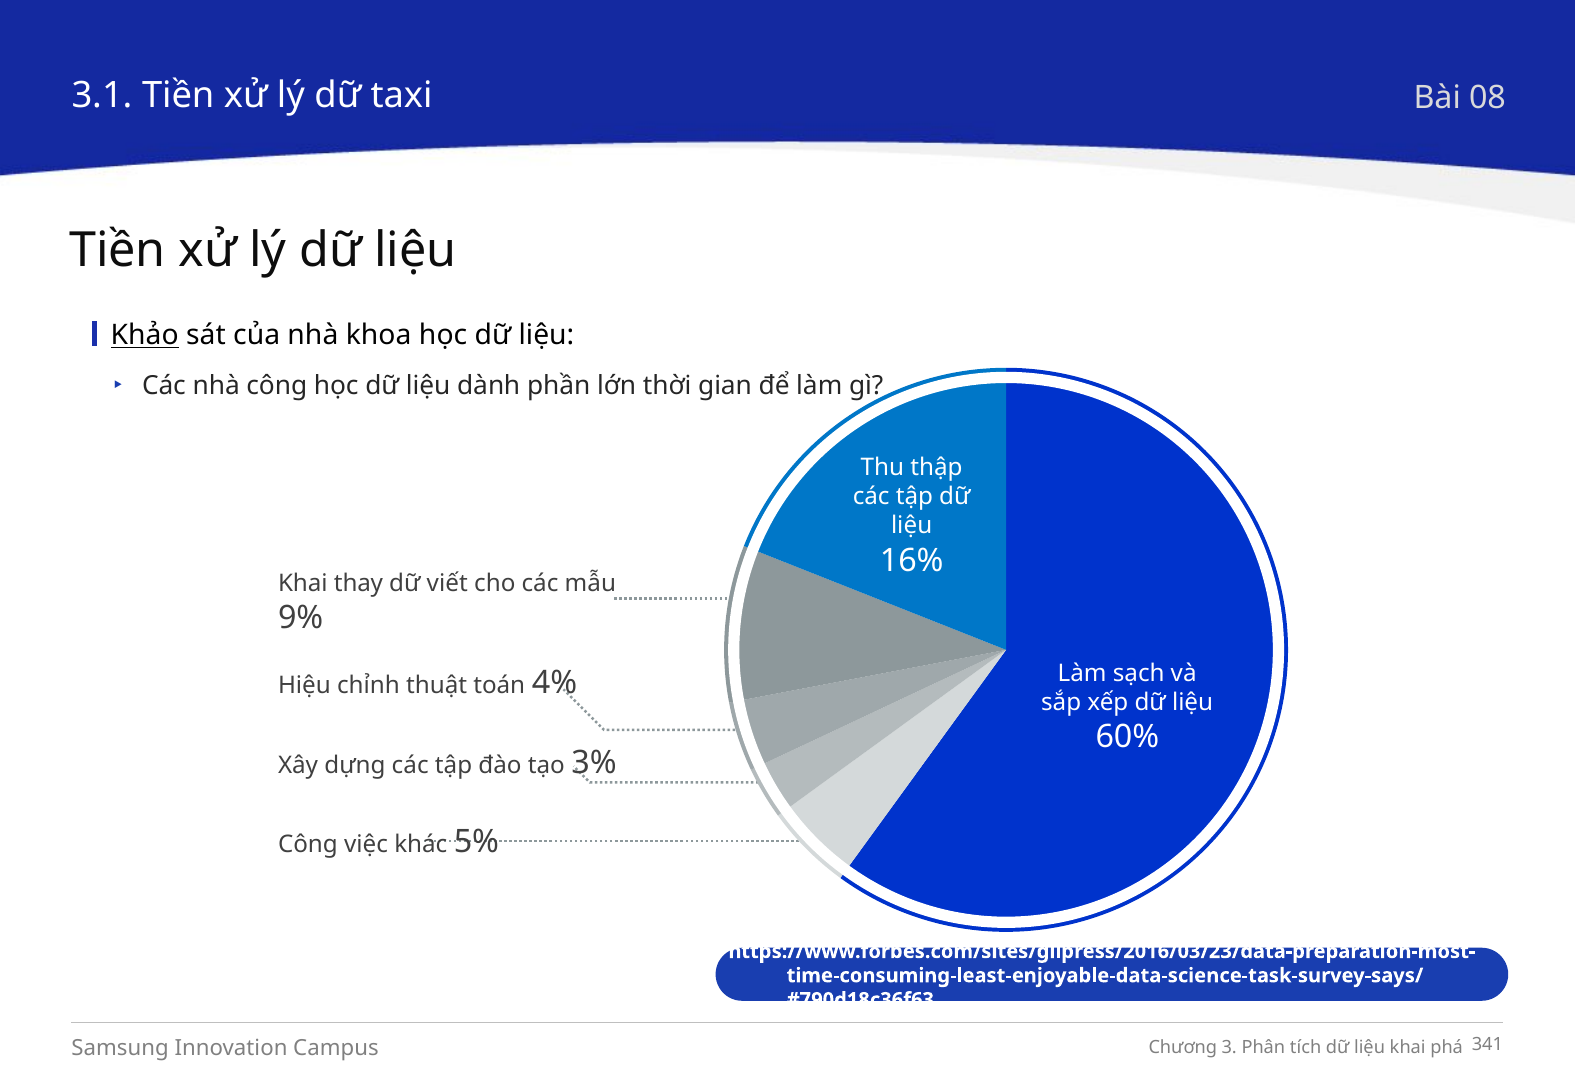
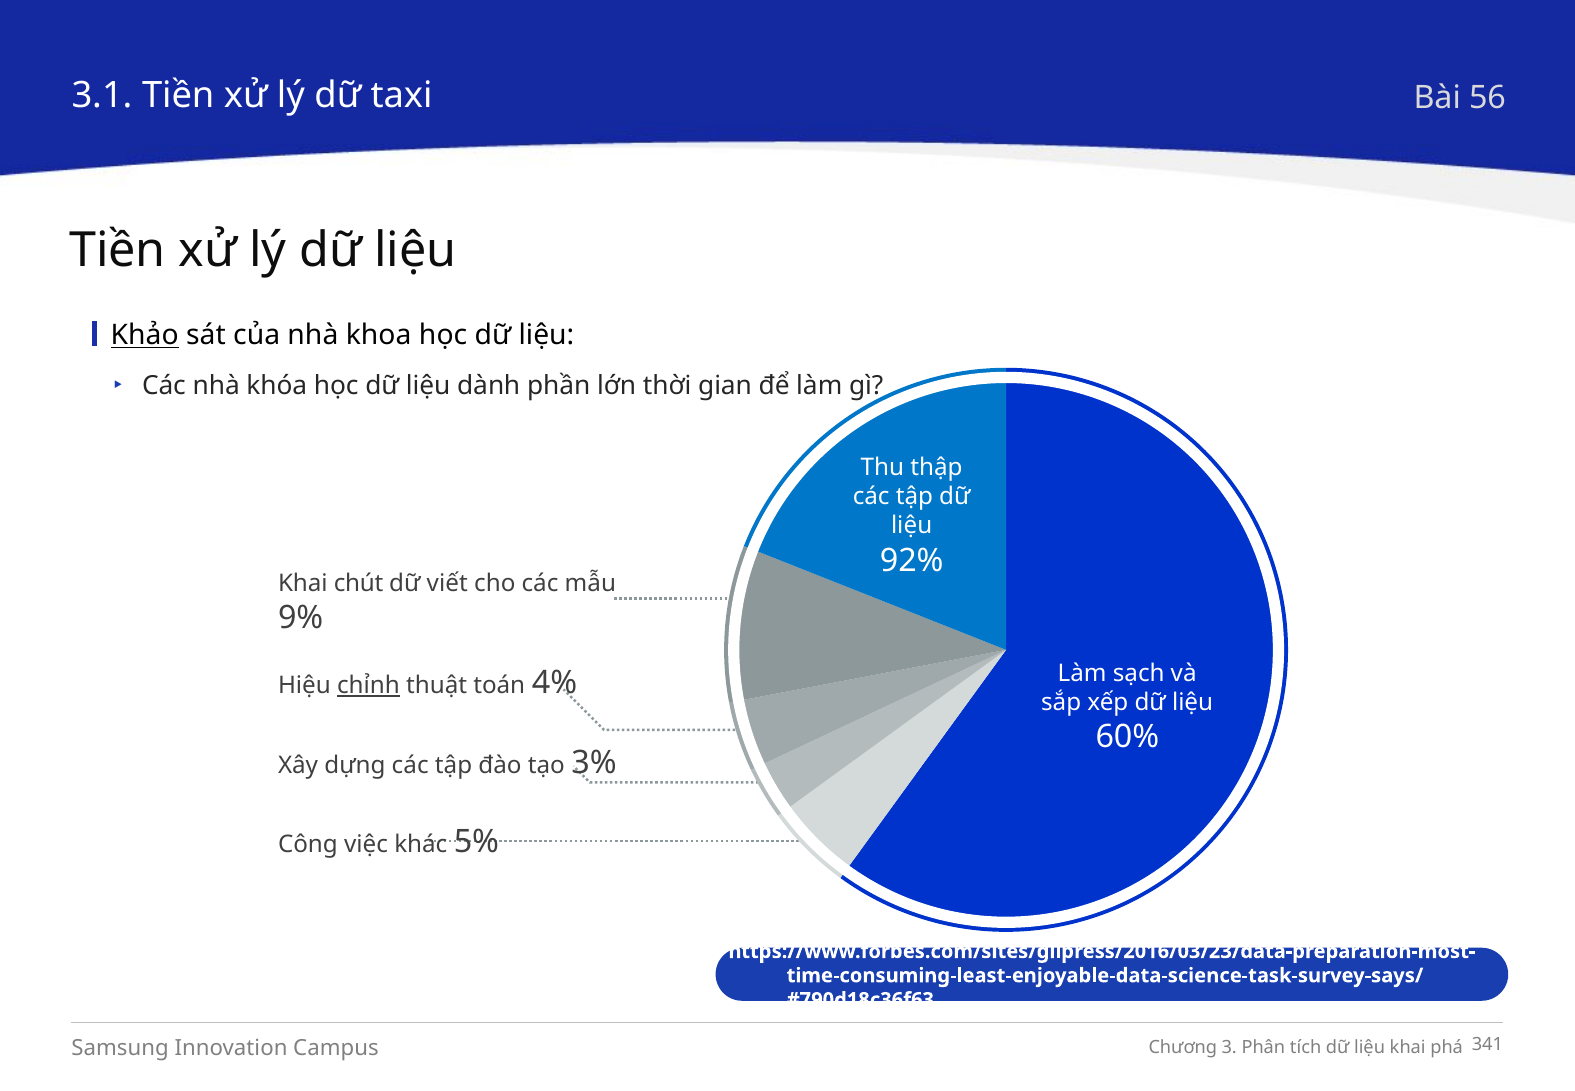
08: 08 -> 56
nhà công: công -> khóa
16%: 16% -> 92%
thay: thay -> chút
chỉnh underline: none -> present
